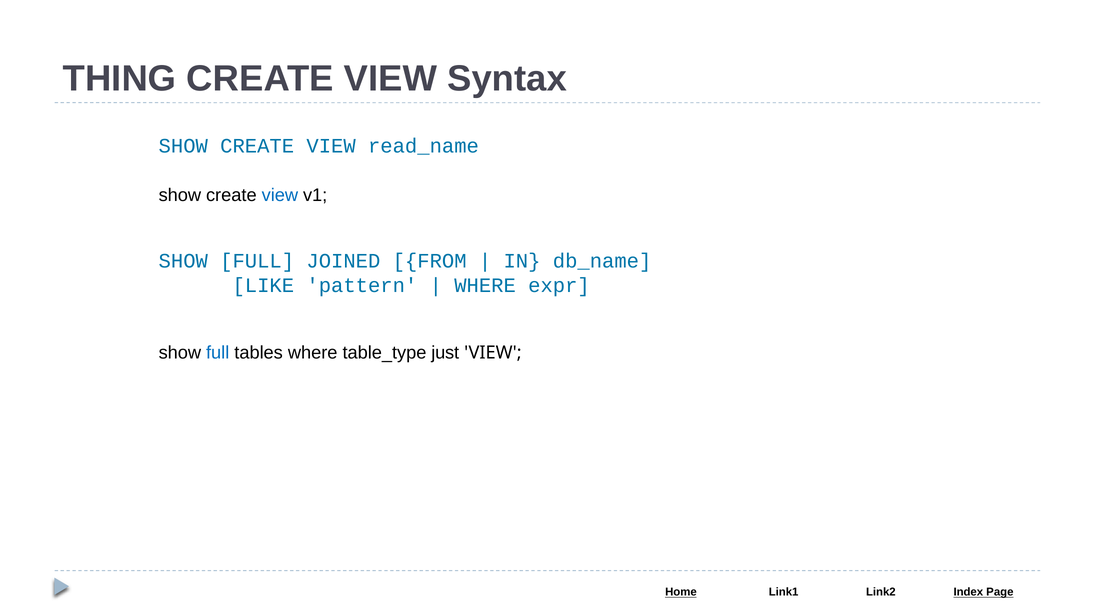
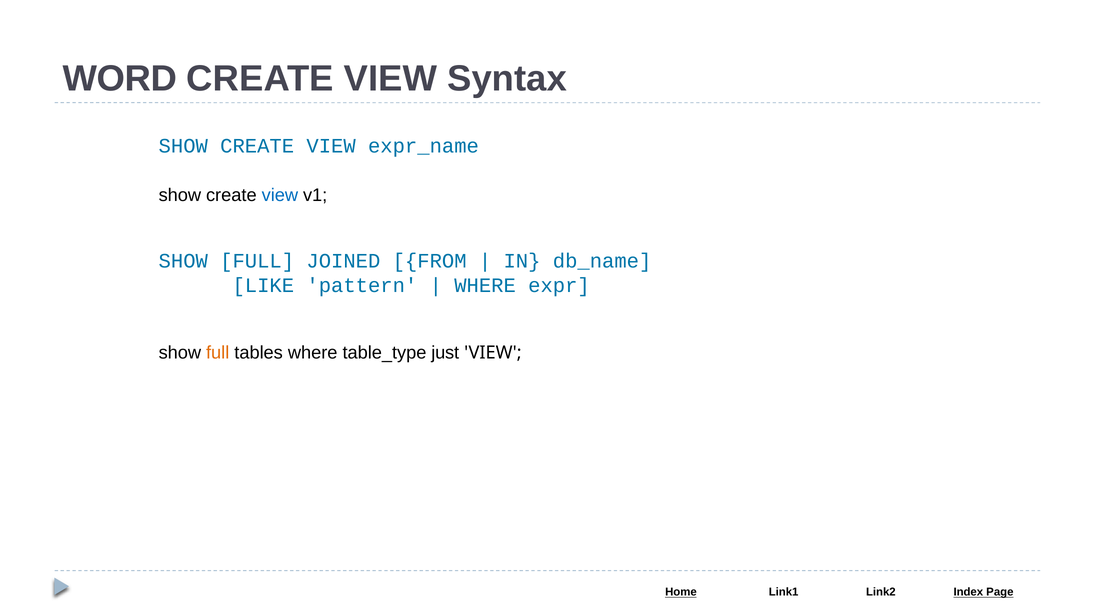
THING: THING -> WORD
read_name: read_name -> expr_name
full at (218, 353) colour: blue -> orange
